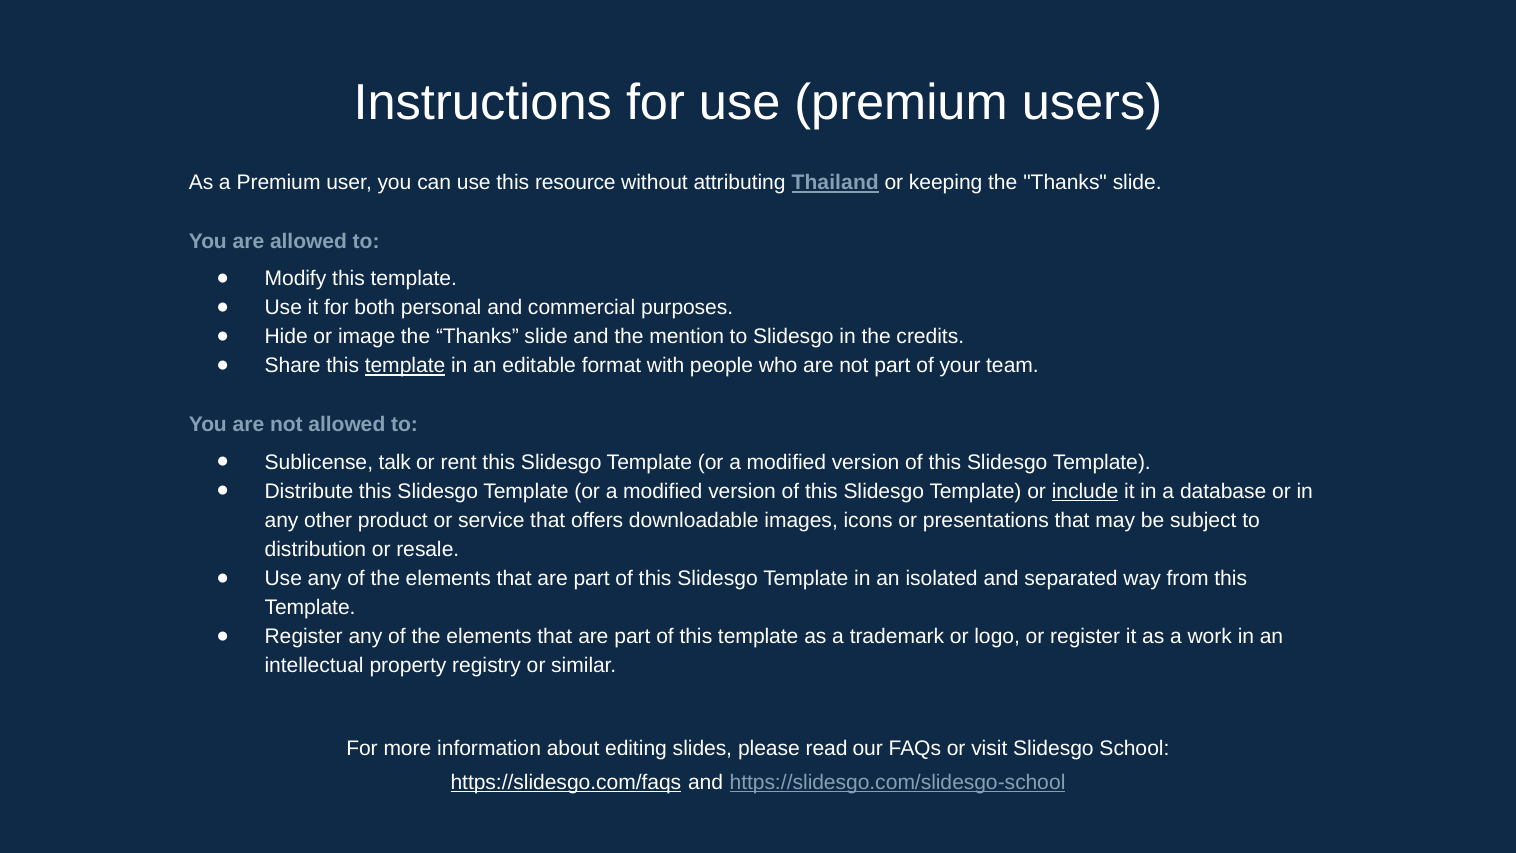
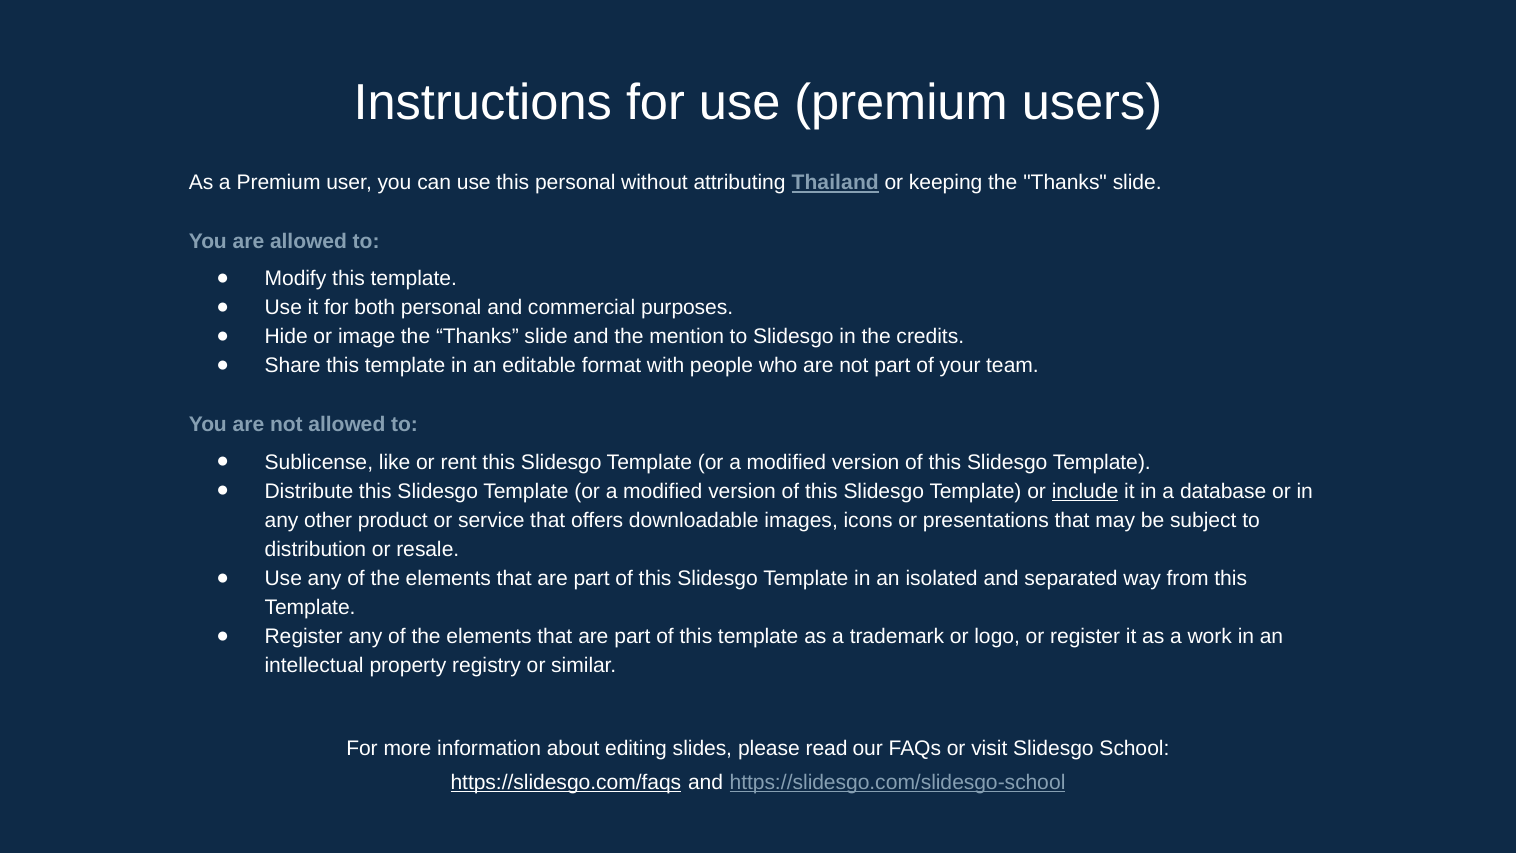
this resource: resource -> personal
template at (405, 366) underline: present -> none
talk: talk -> like
